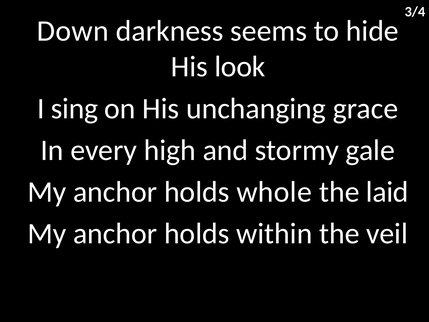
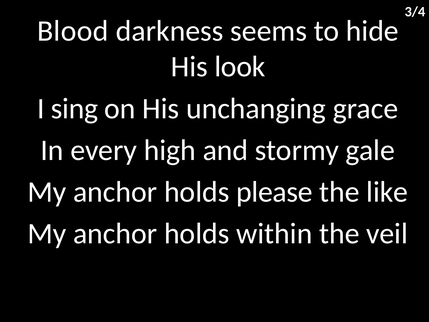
Down: Down -> Blood
whole: whole -> please
laid: laid -> like
